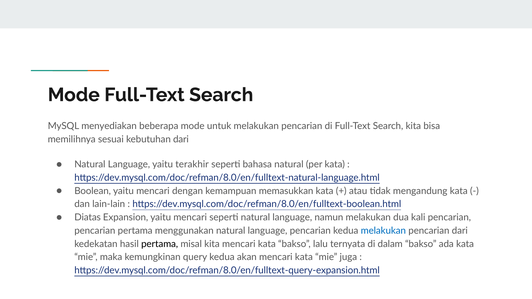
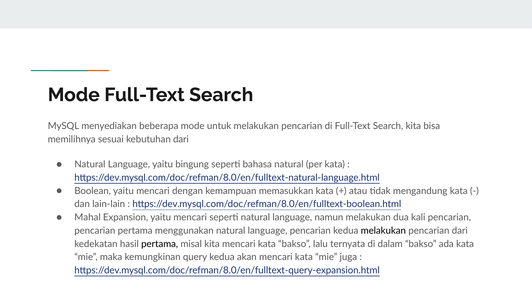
terakhir: terakhir -> bingung
Diatas: Diatas -> Mahal
melakukan at (383, 231) colour: blue -> black
